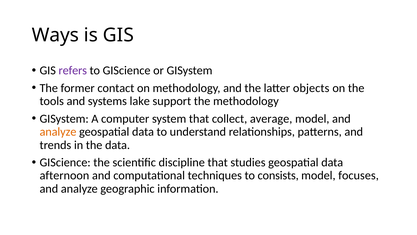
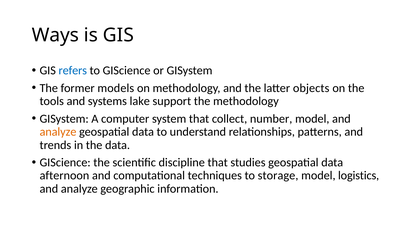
refers colour: purple -> blue
contact: contact -> models
average: average -> number
consists: consists -> storage
focuses: focuses -> logistics
